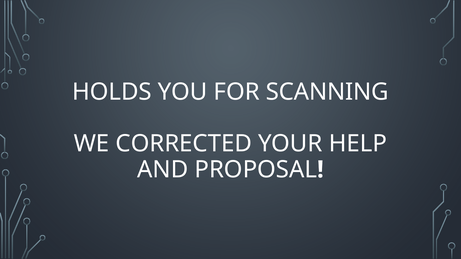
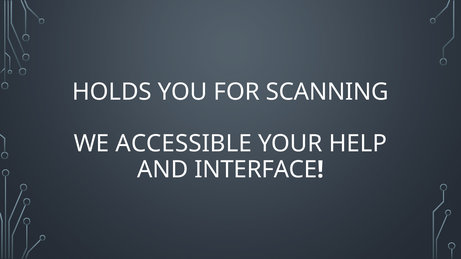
CORRECTED: CORRECTED -> ACCESSIBLE
PROPOSAL: PROPOSAL -> INTERFACE
